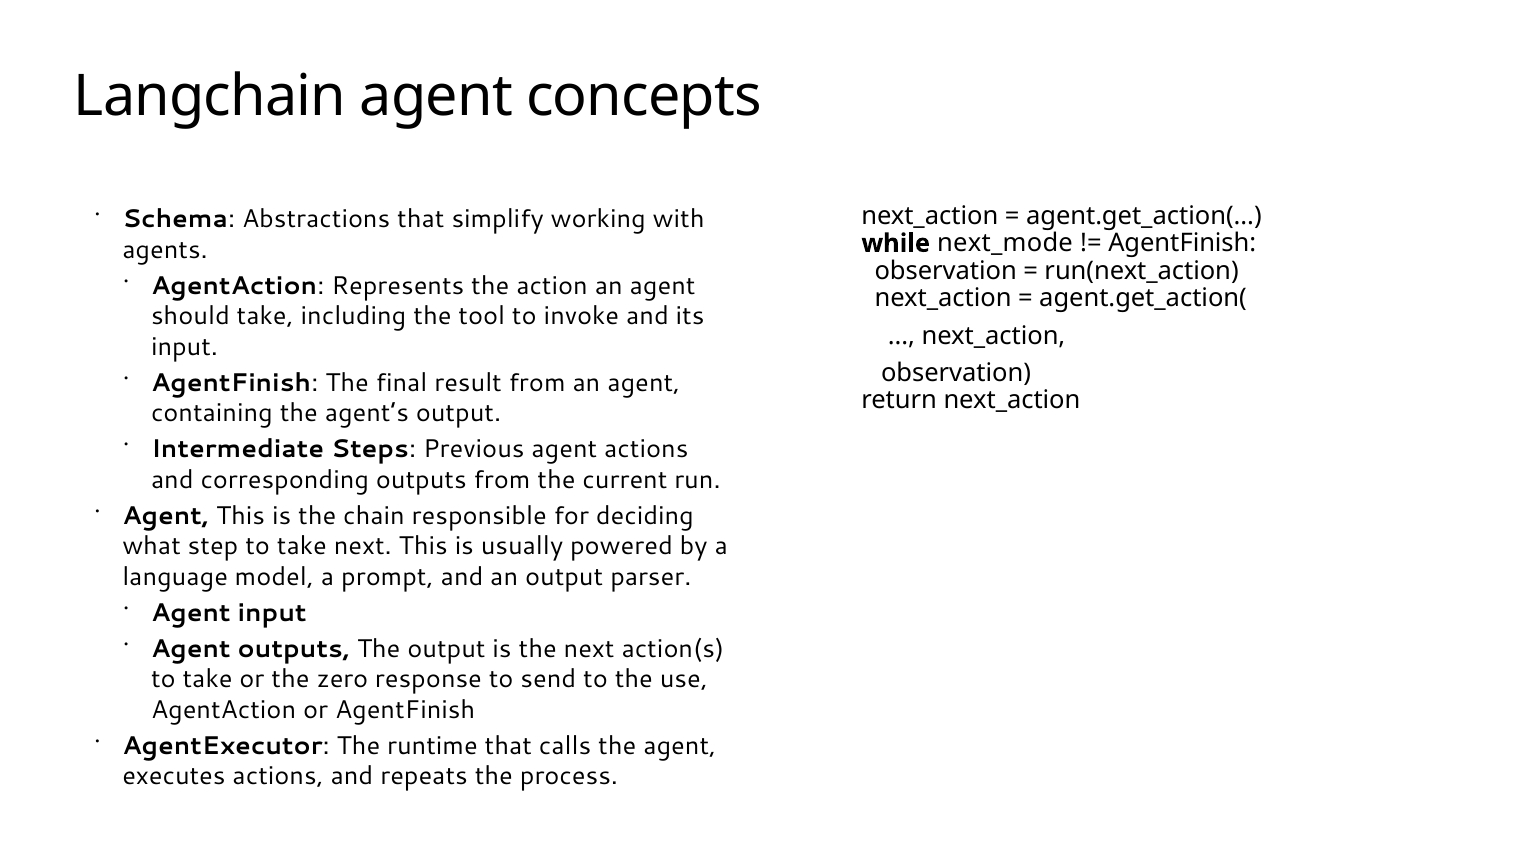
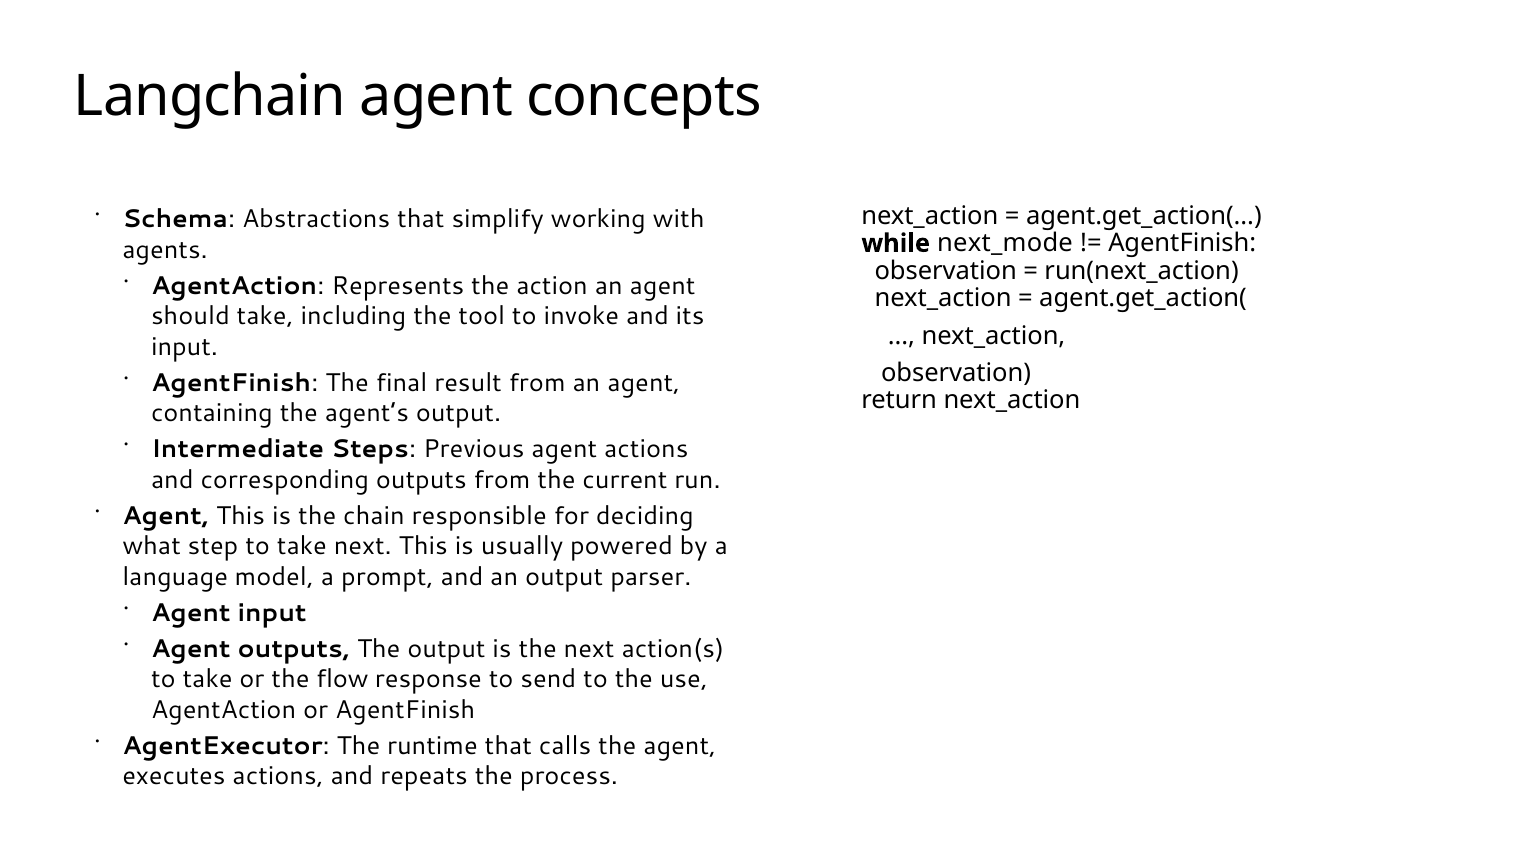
zero: zero -> flow
